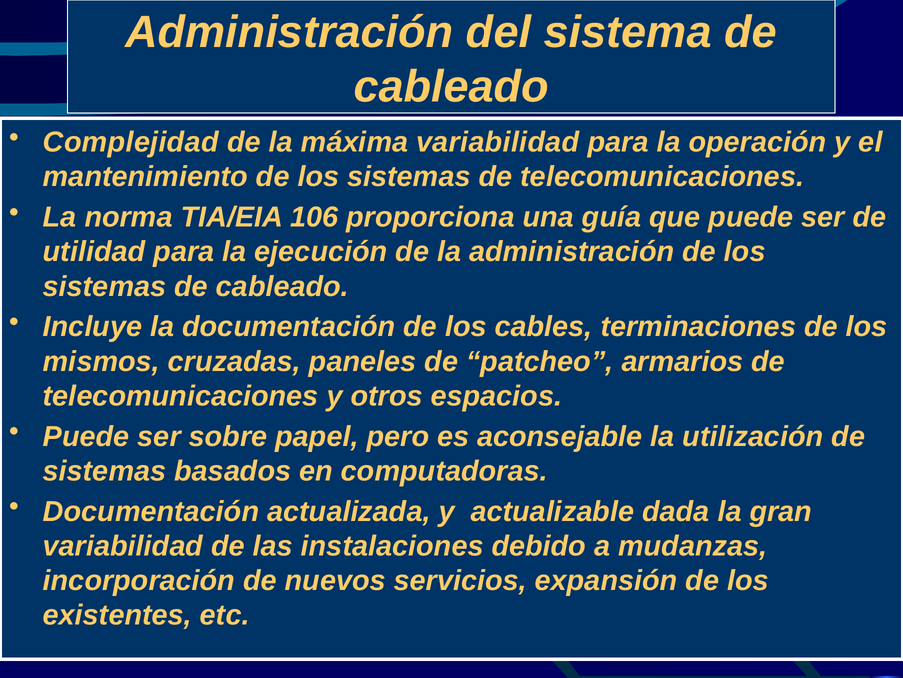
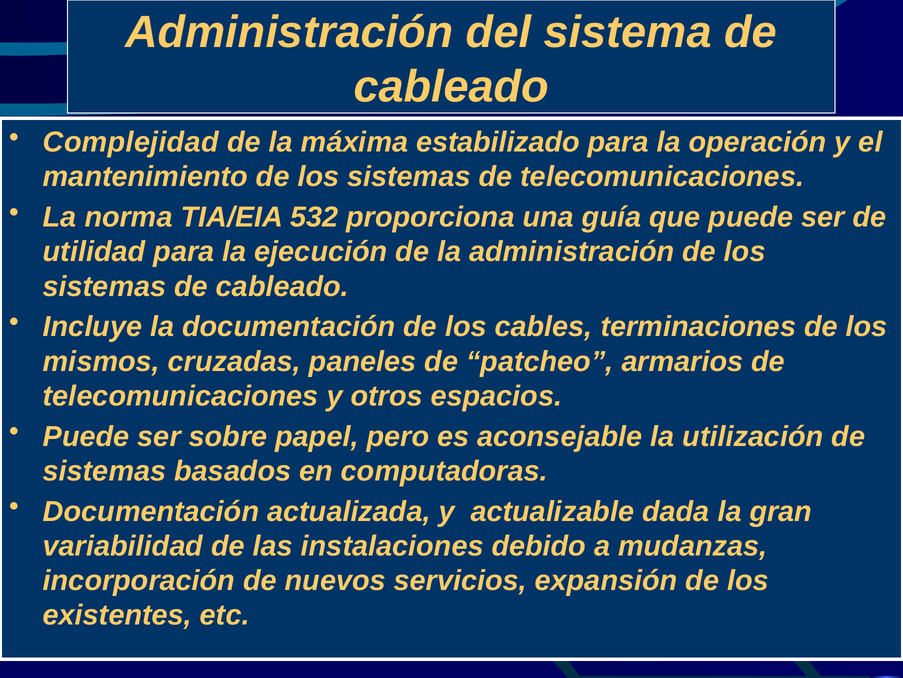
máxima variabilidad: variabilidad -> estabilizado
106: 106 -> 532
